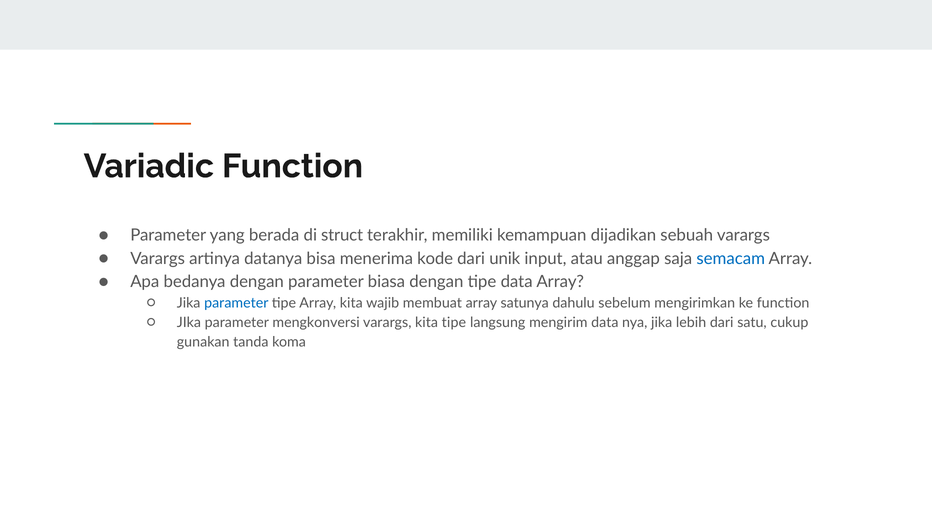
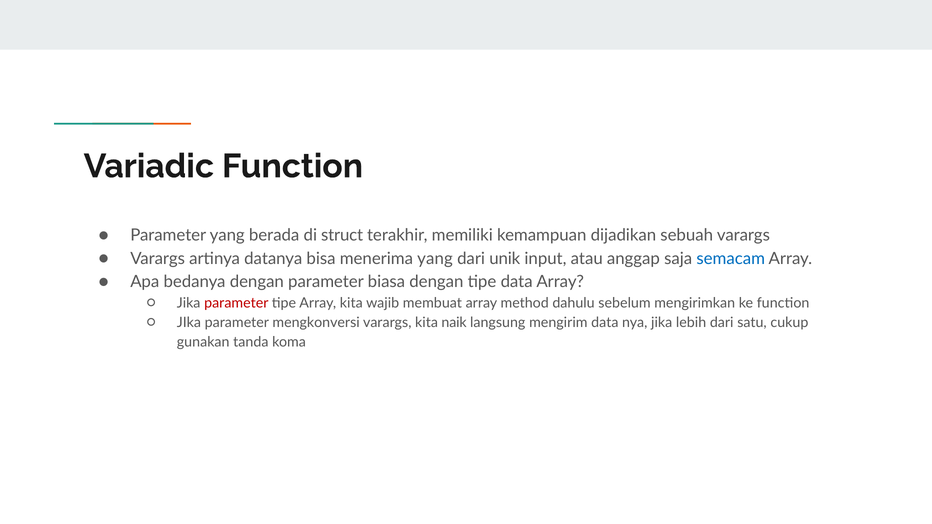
menerima kode: kode -> yang
parameter at (236, 303) colour: blue -> red
satunya: satunya -> method
kita tipe: tipe -> naik
